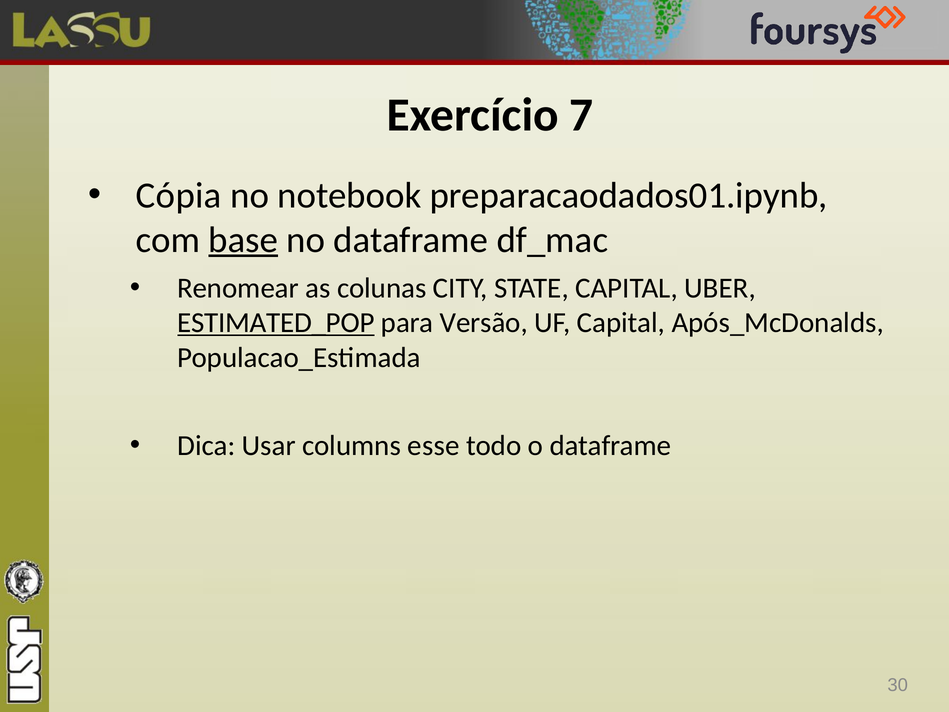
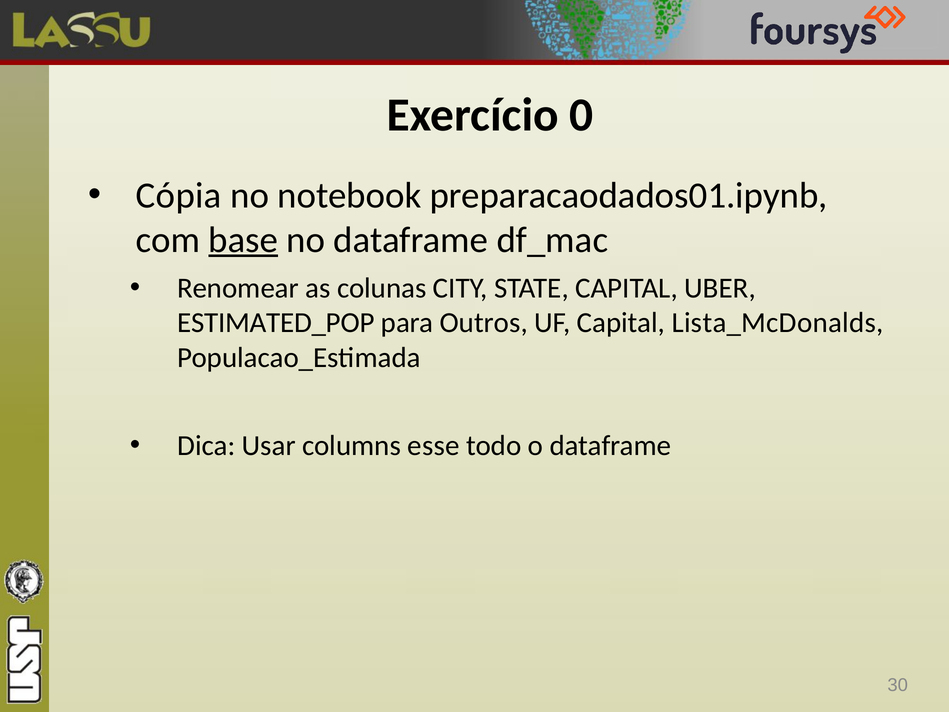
7: 7 -> 0
ESTIMATED_POP underline: present -> none
Versão: Versão -> Outros
Após_McDonalds: Após_McDonalds -> Lista_McDonalds
